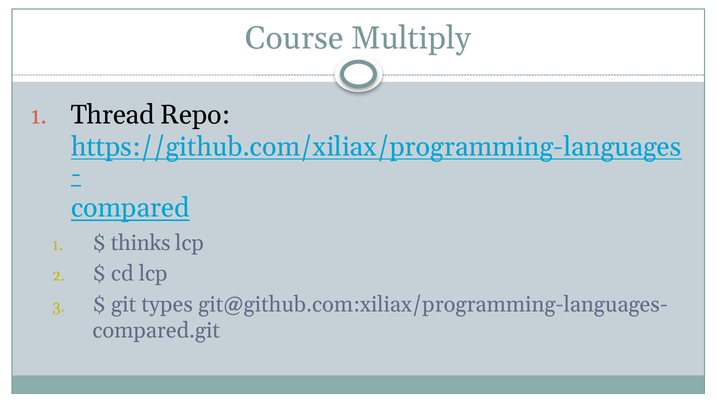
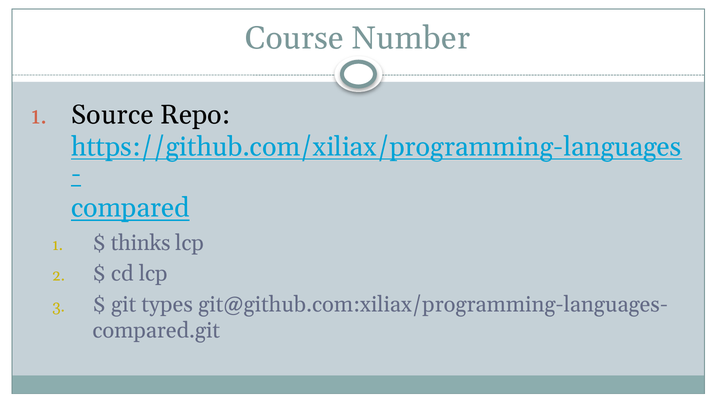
Multiply: Multiply -> Number
Thread: Thread -> Source
